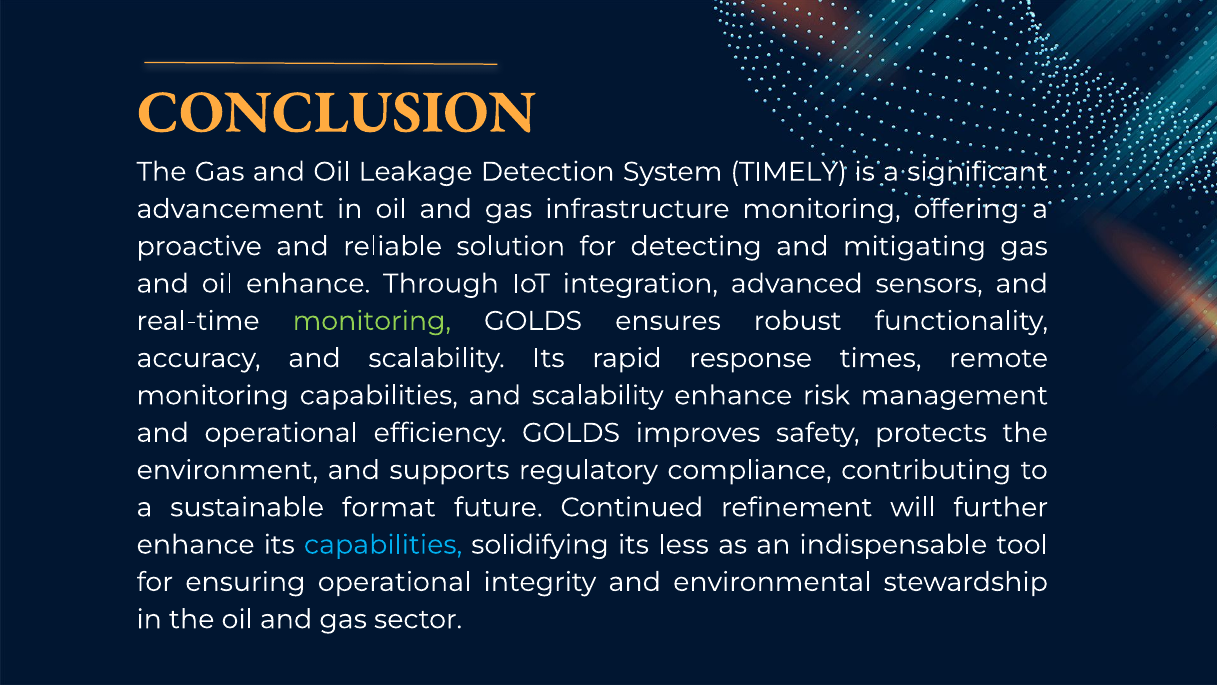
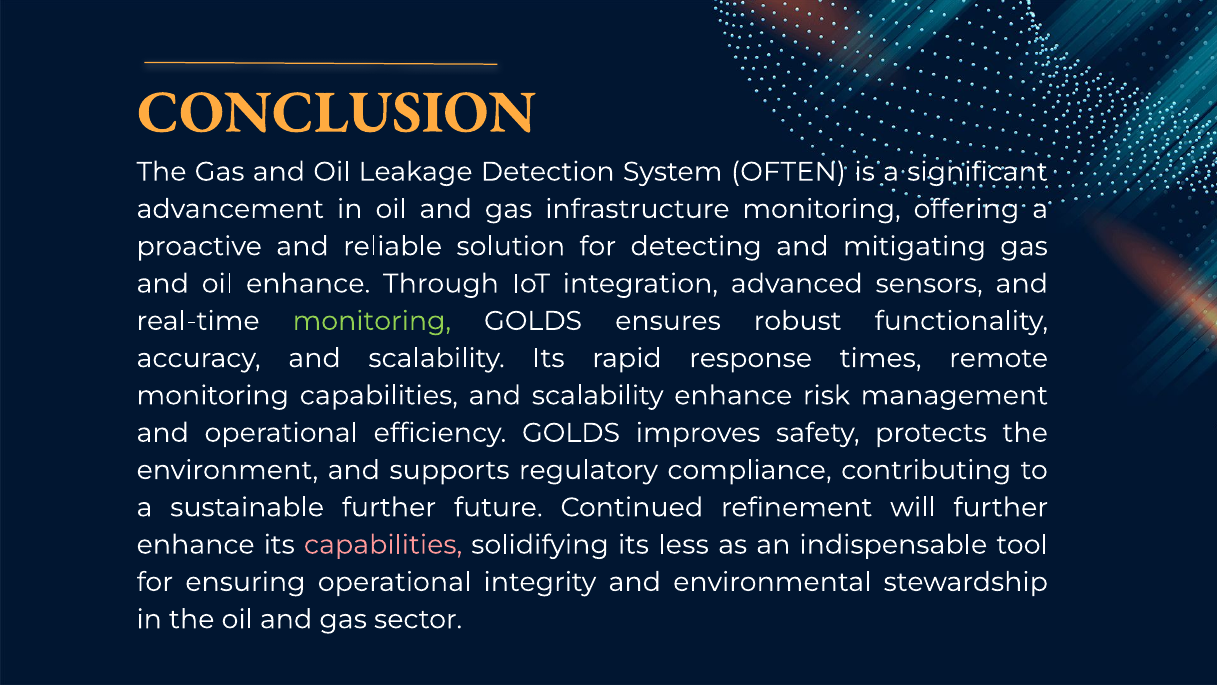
TIMELY: TIMELY -> OFTEN
sustainable format: format -> further
capabilities at (383, 544) colour: light blue -> pink
